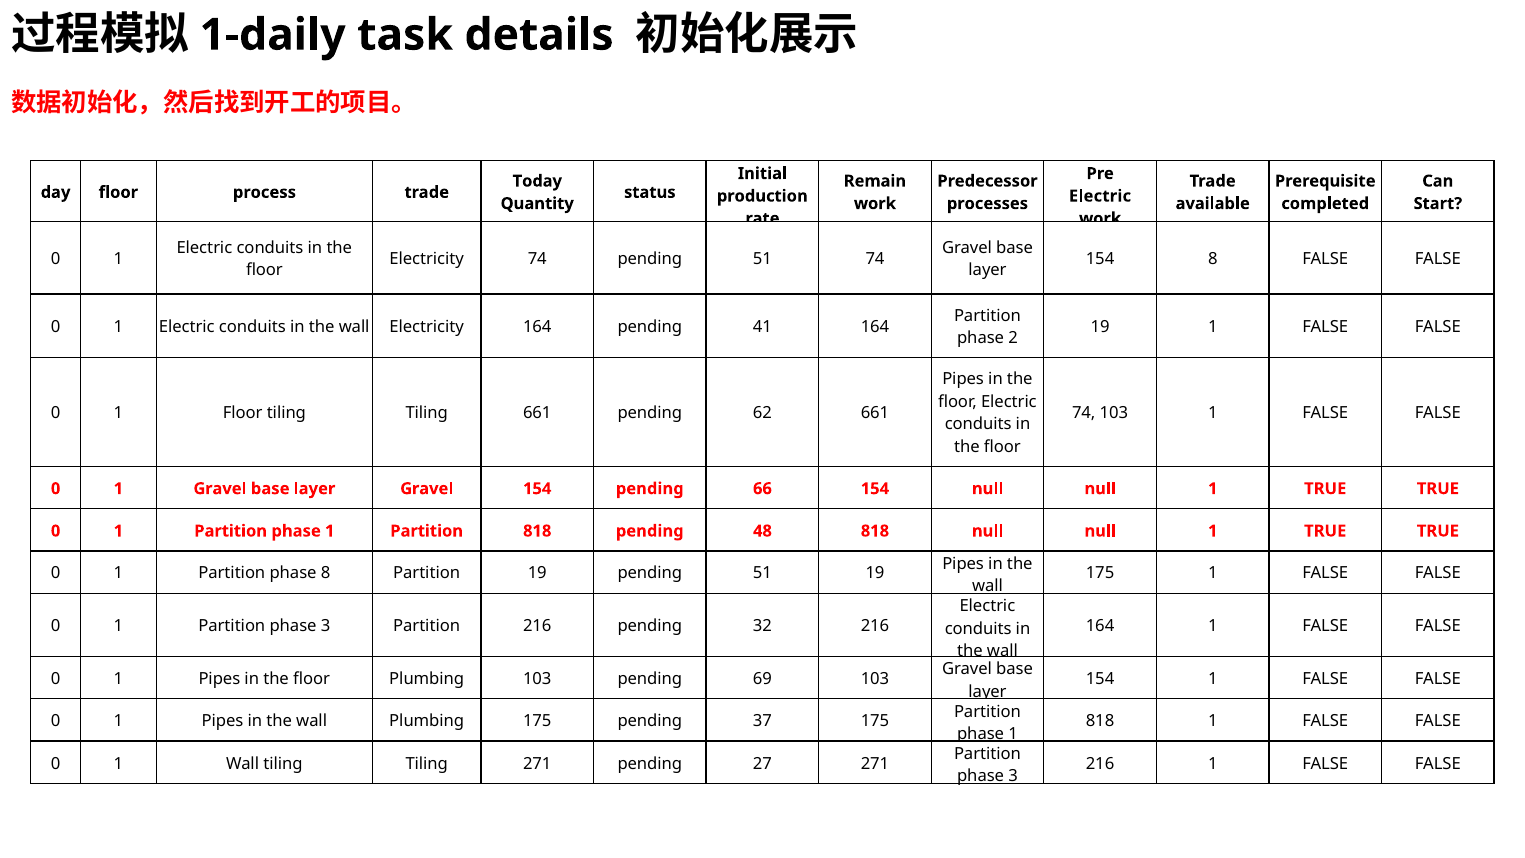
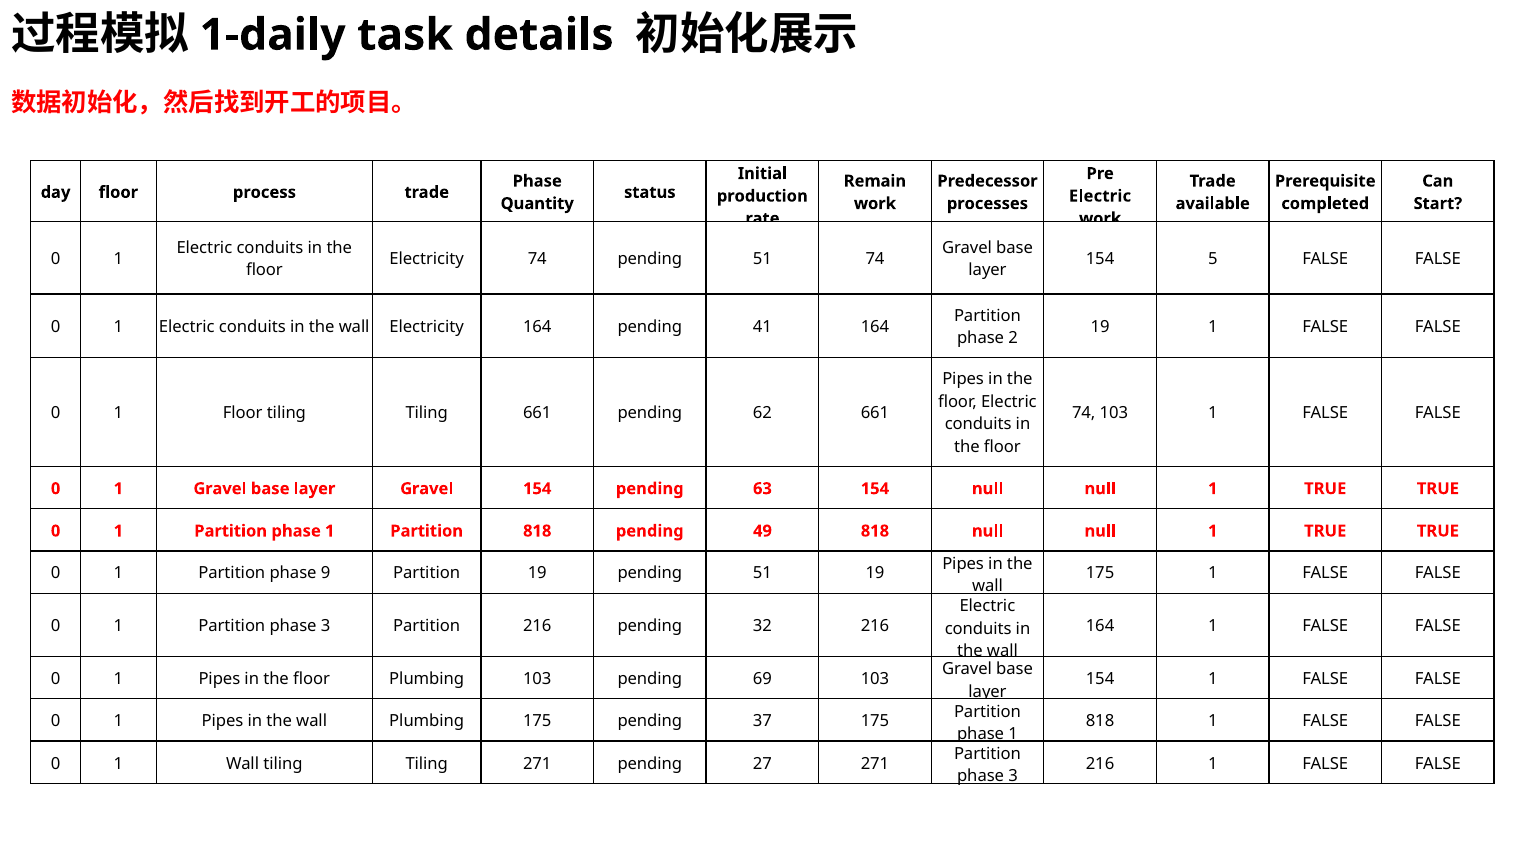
Today at (537, 181): Today -> Phase
154 8: 8 -> 5
66: 66 -> 63
48: 48 -> 49
phase 8: 8 -> 9
